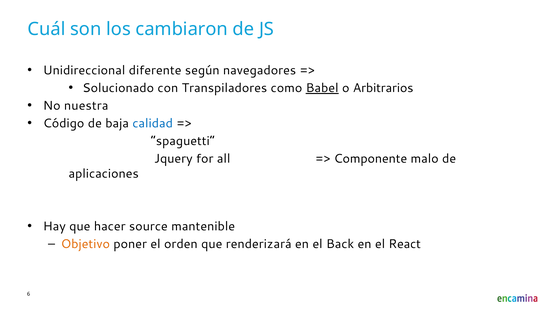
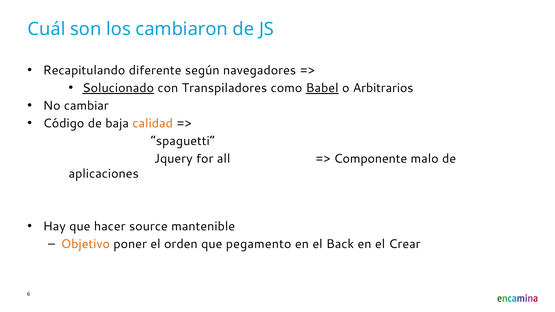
Unidireccional: Unidireccional -> Recapitulando
Solucionado underline: none -> present
nuestra: nuestra -> cambiar
calidad colour: blue -> orange
renderizará: renderizará -> pegamento
React: React -> Crear
